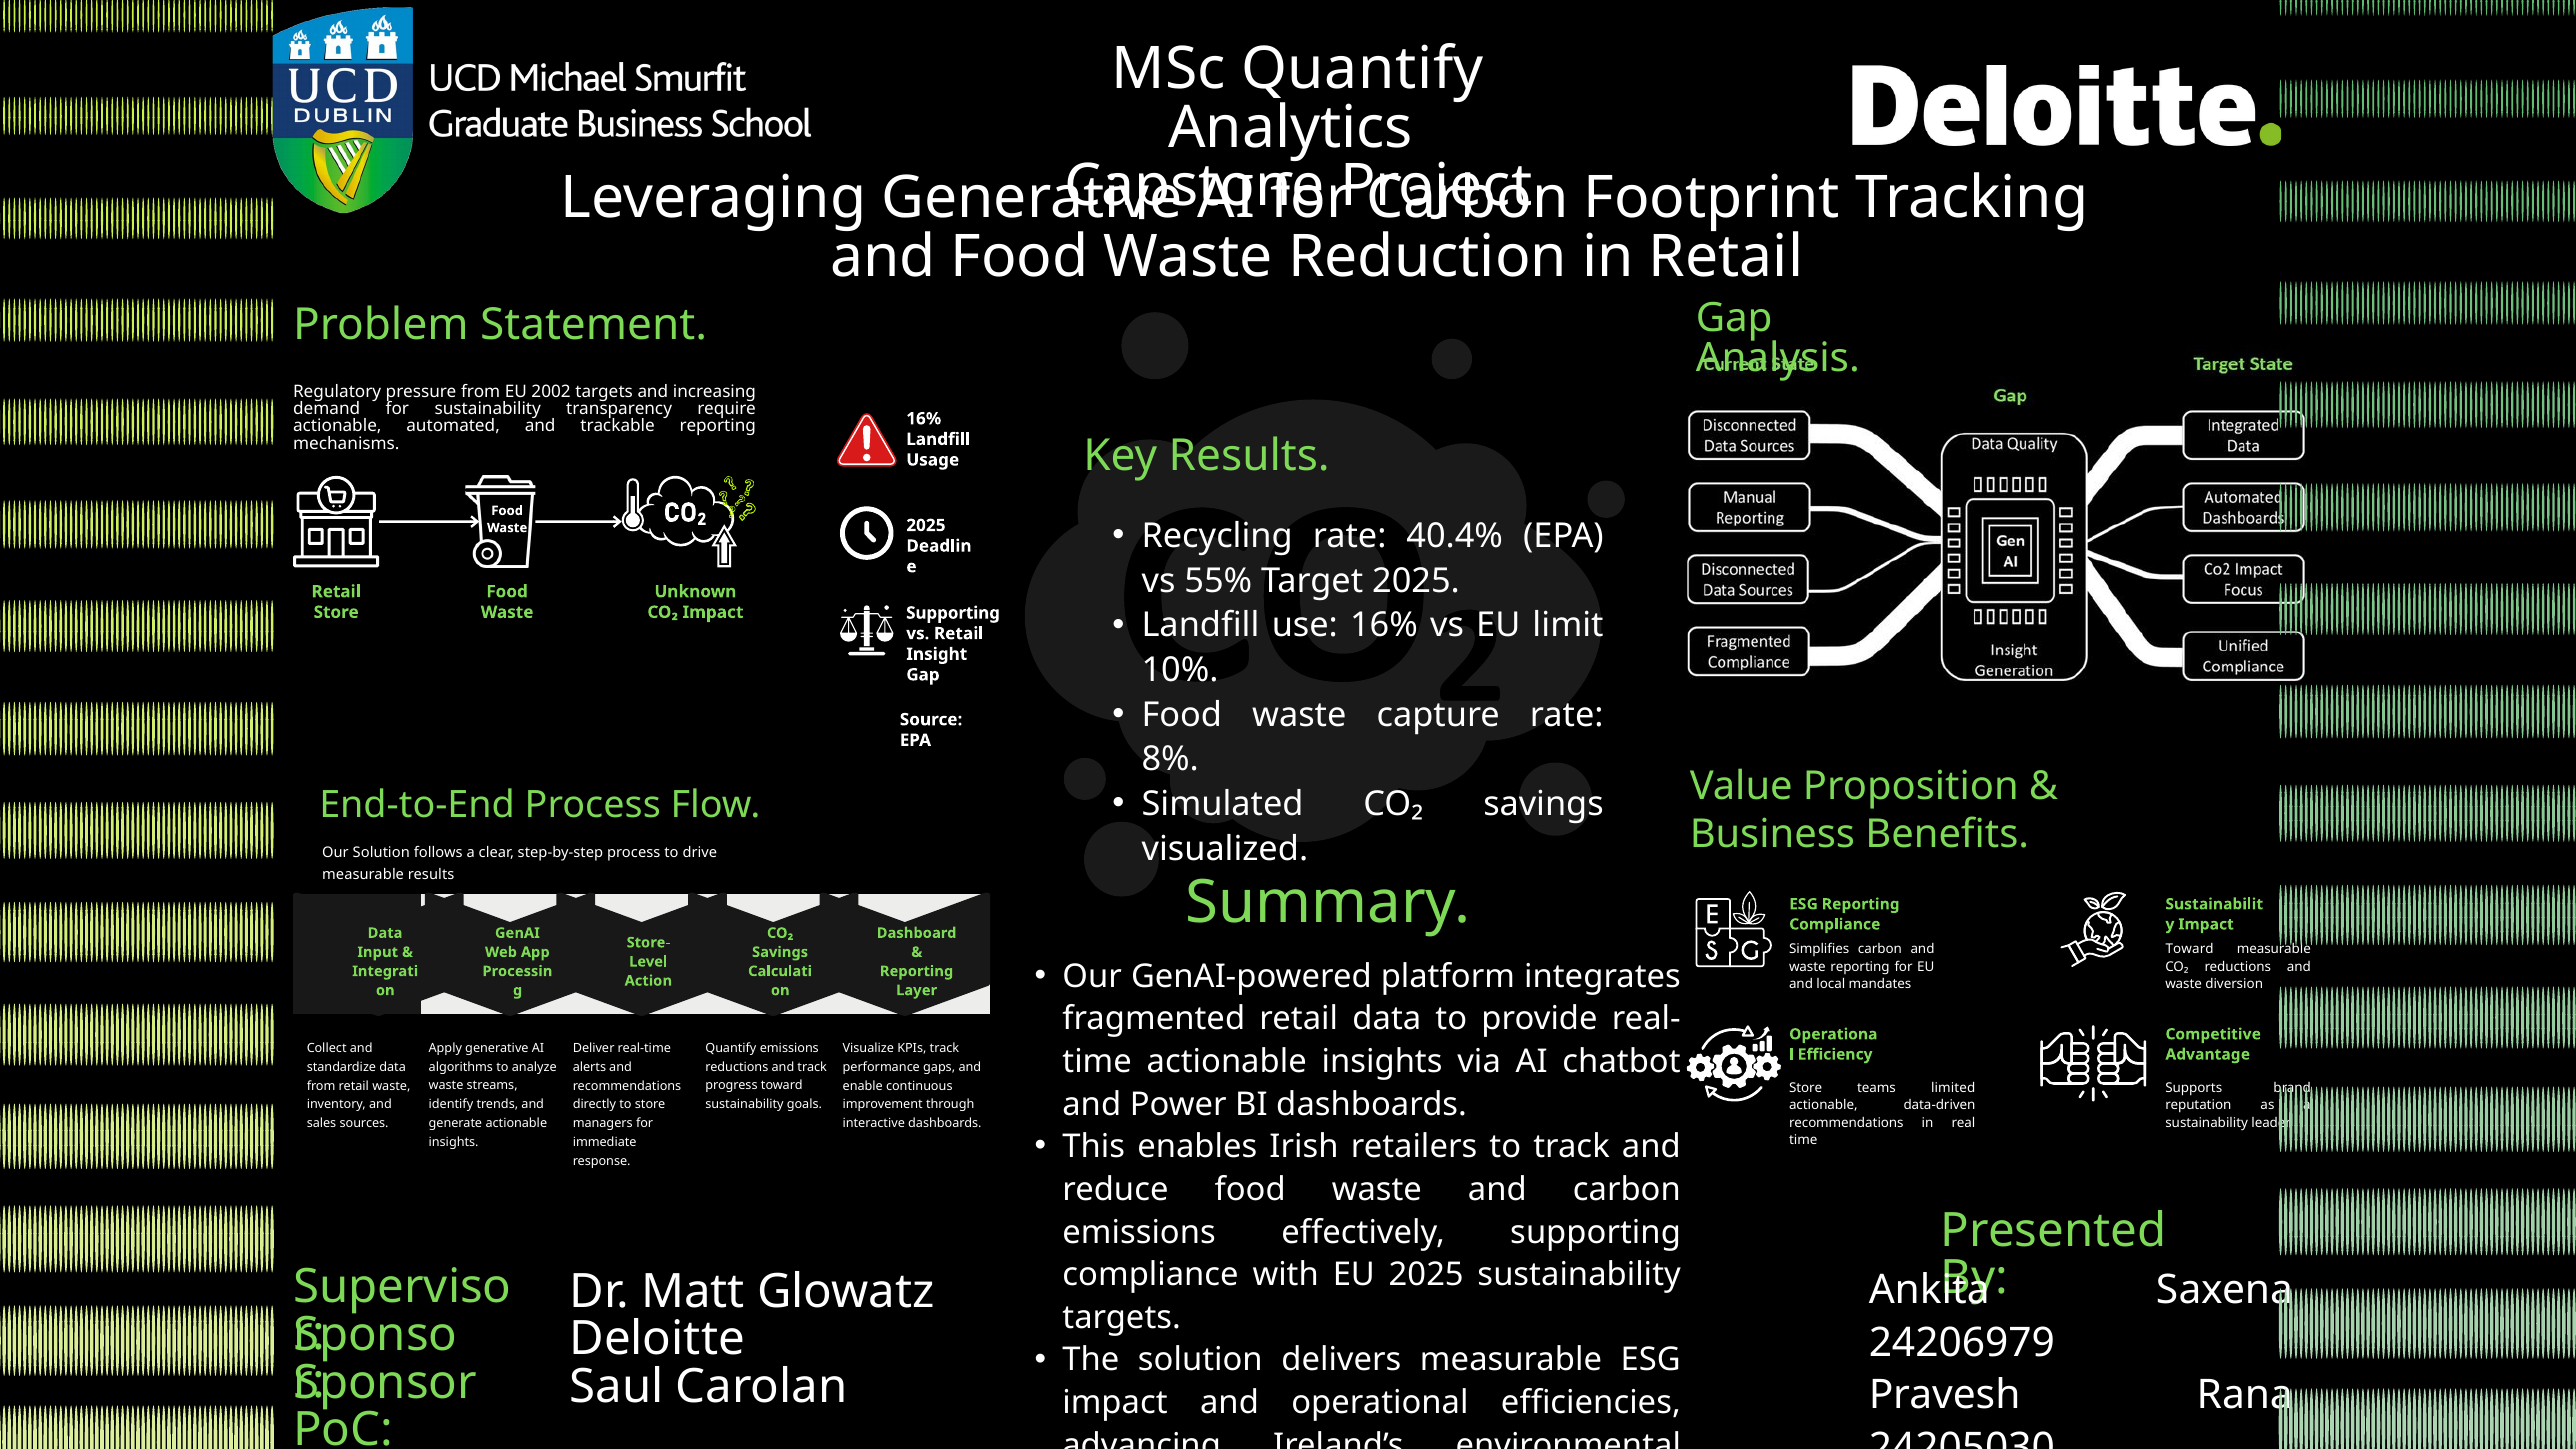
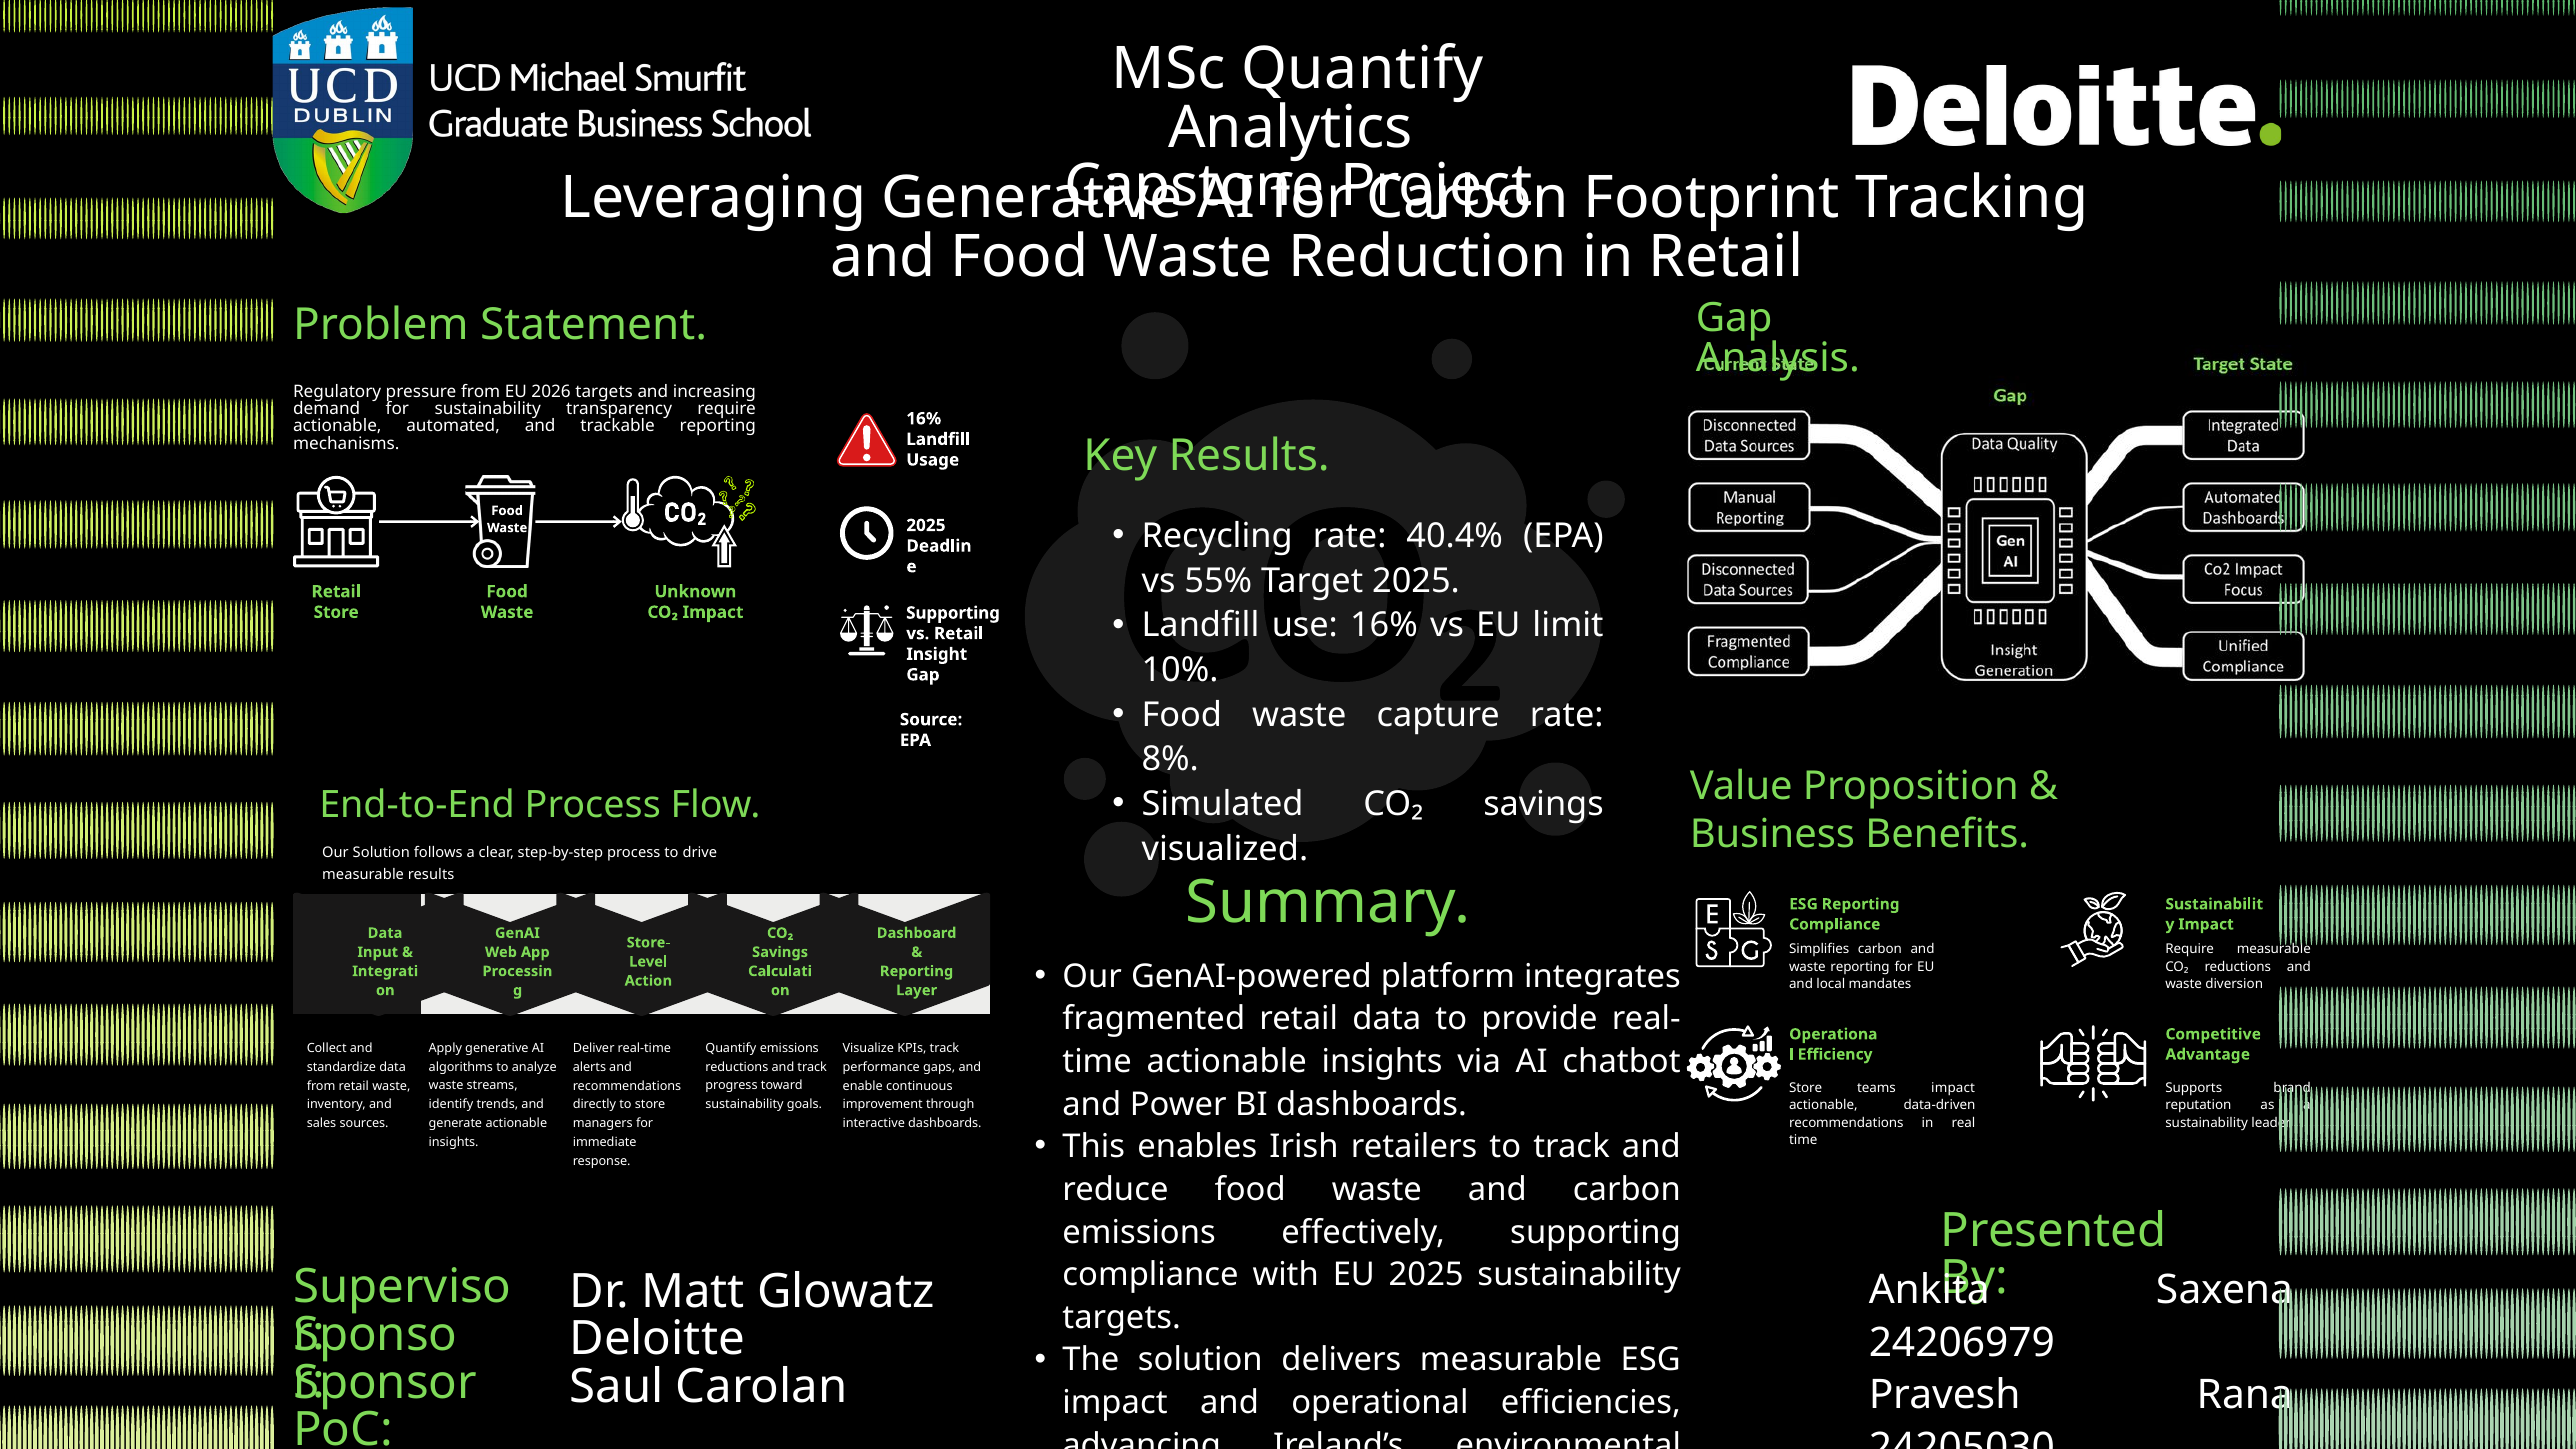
2002: 2002 -> 2026
Toward at (2190, 949): Toward -> Require
teams limited: limited -> impact
